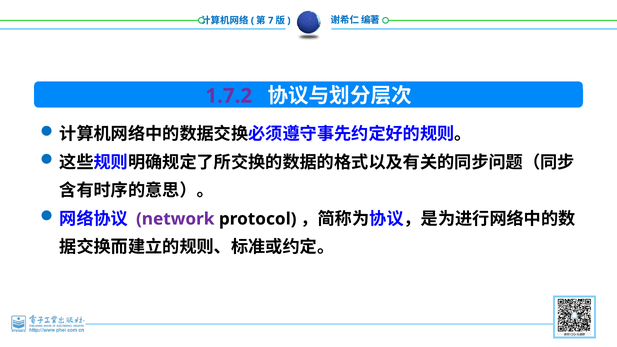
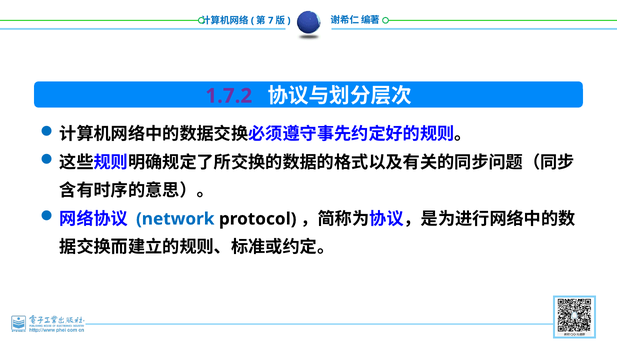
network colour: purple -> blue
